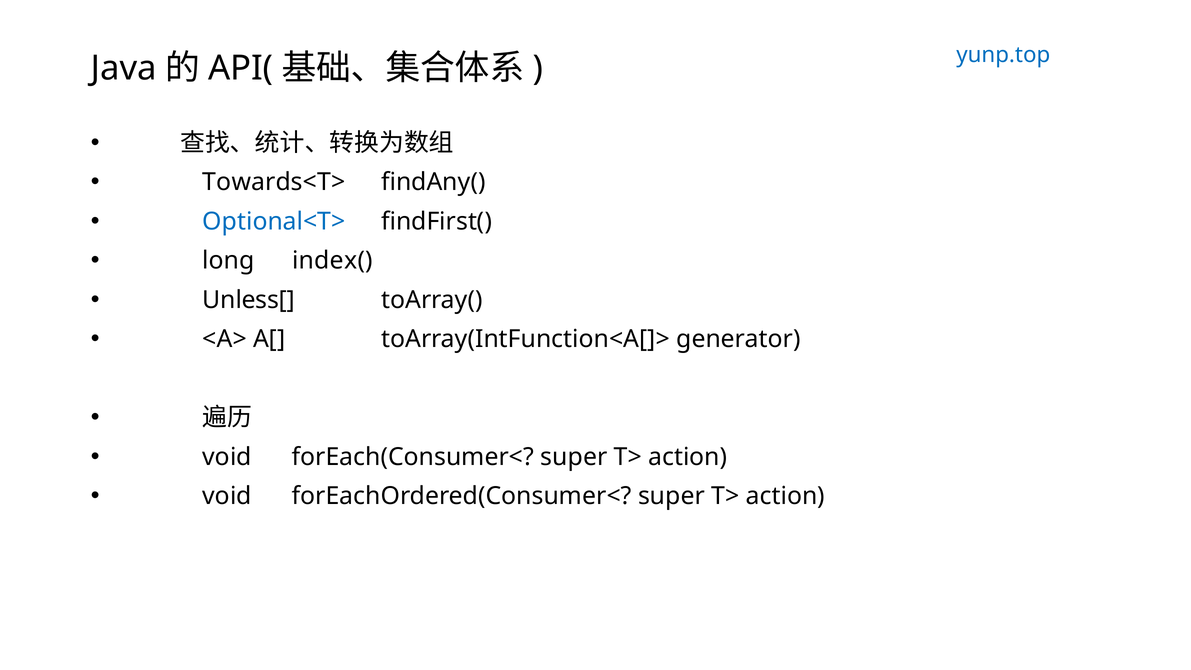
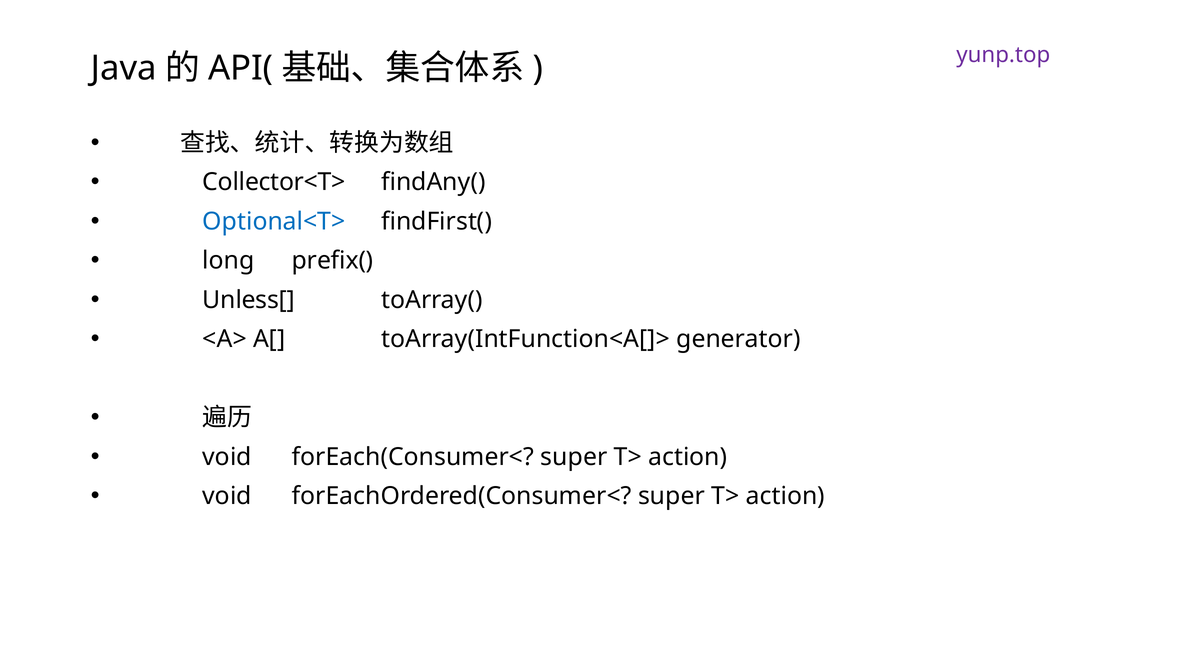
yunp.top colour: blue -> purple
Towards<T>: Towards<T> -> Collector<T>
index(: index( -> prefix(
